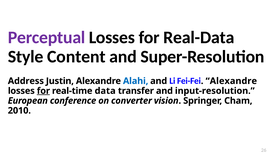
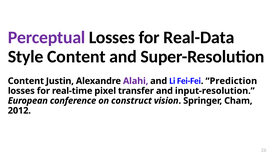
Address at (26, 81): Address -> Content
Alahi colour: blue -> purple
Alexandre at (231, 81): Alexandre -> Prediction
for at (43, 91) underline: present -> none
data: data -> pixel
converter: converter -> construct
2010: 2010 -> 2012
